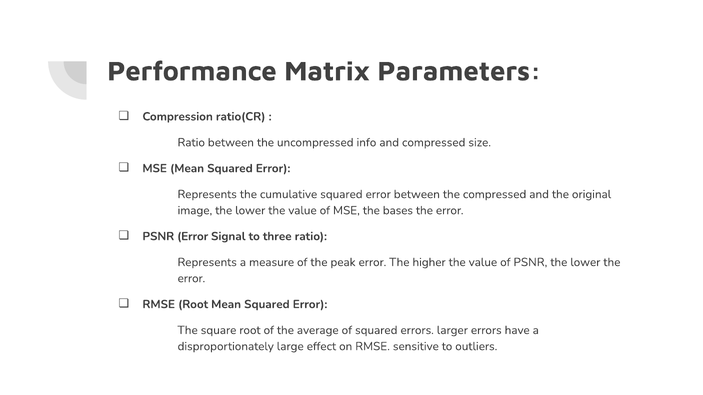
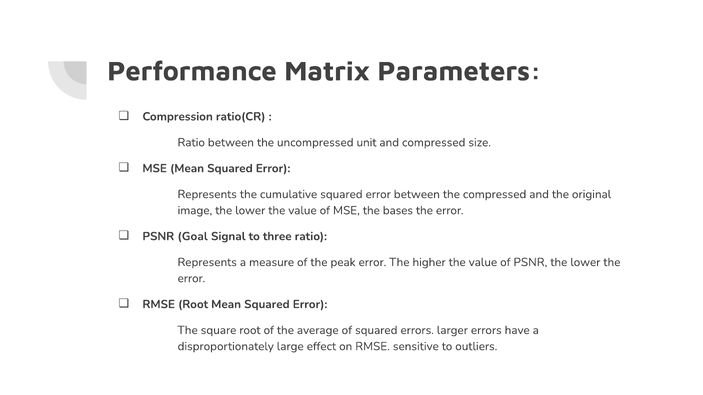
info: info -> unit
PSNR Error: Error -> Goal
